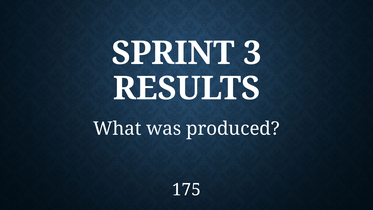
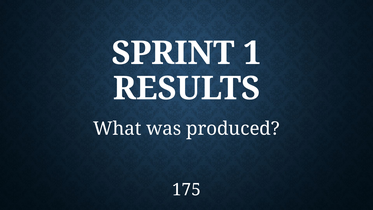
3: 3 -> 1
